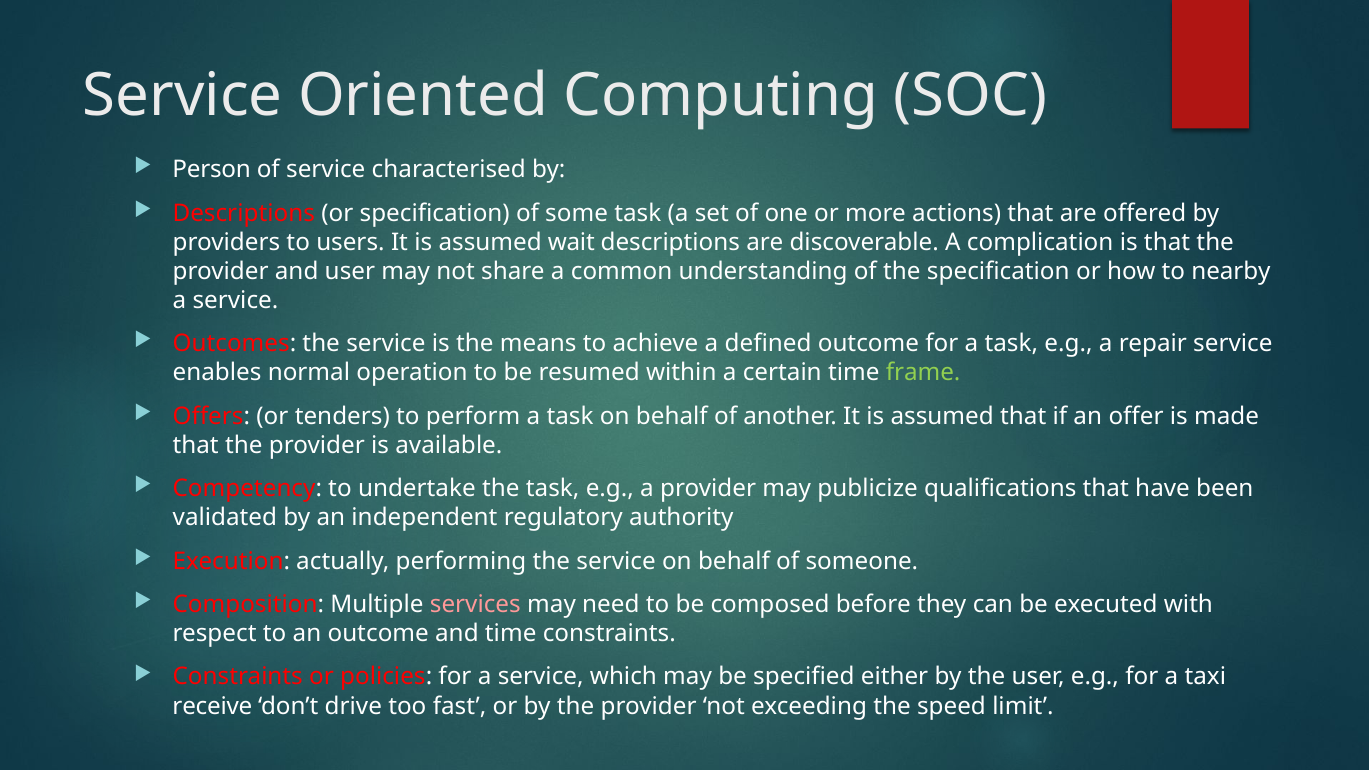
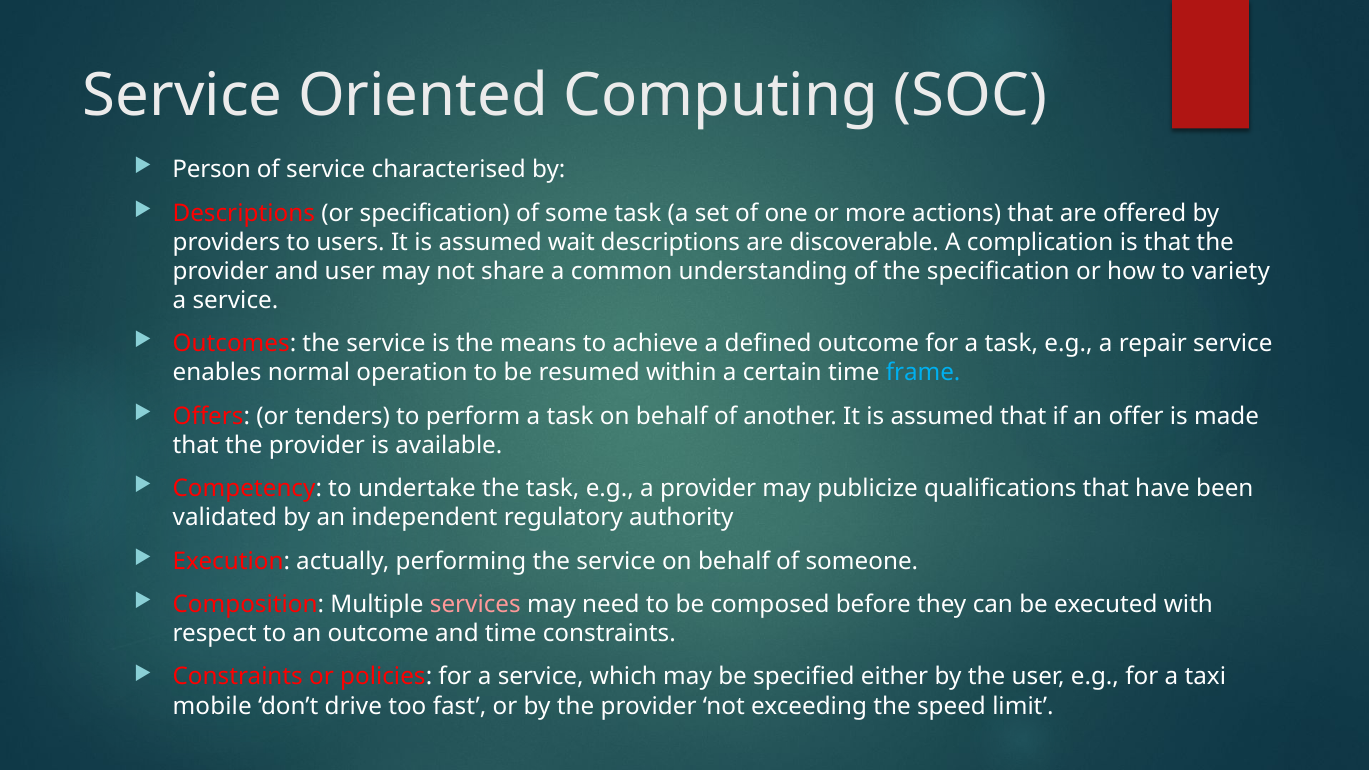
nearby: nearby -> variety
frame colour: light green -> light blue
receive: receive -> mobile
